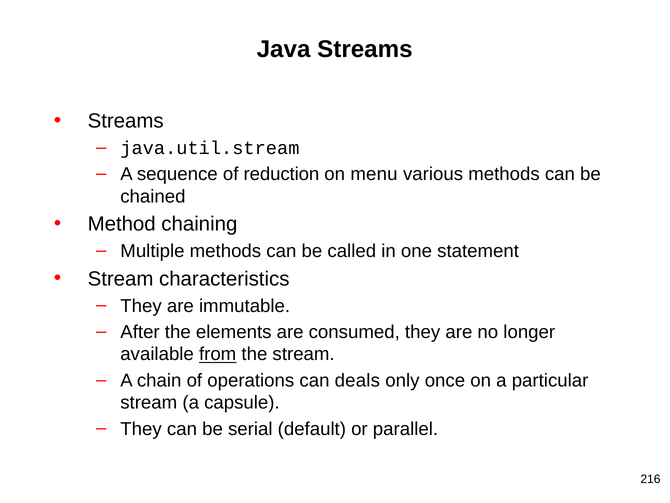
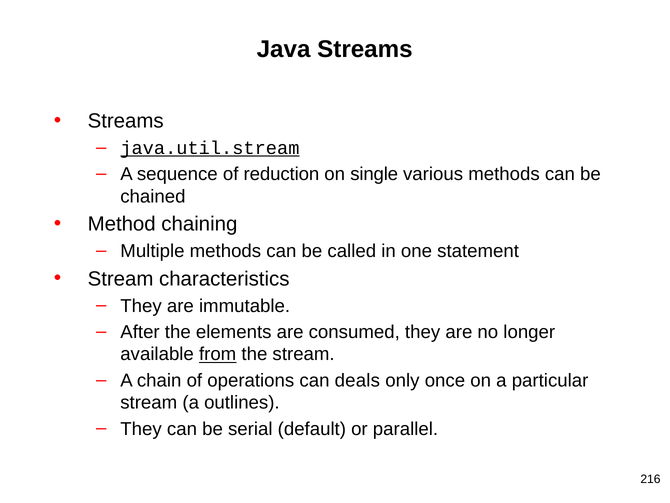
java.util.stream underline: none -> present
menu: menu -> single
capsule: capsule -> outlines
